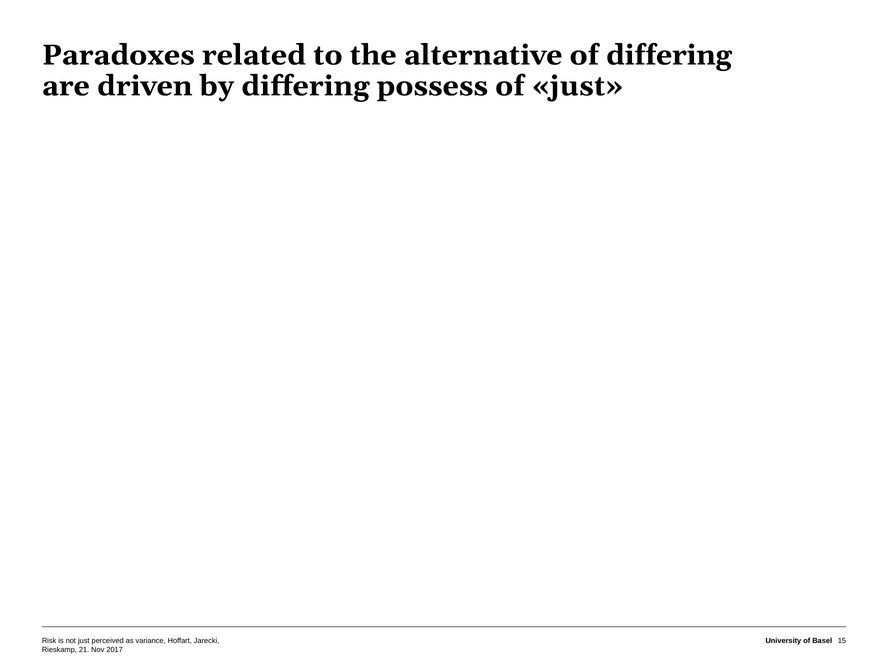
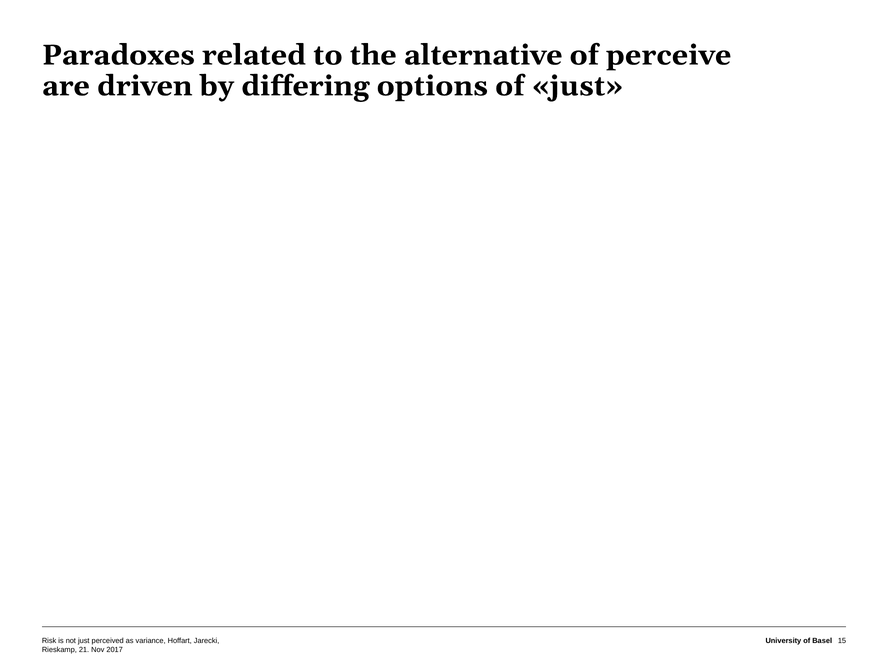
of differing: differing -> perceive
possess: possess -> options
